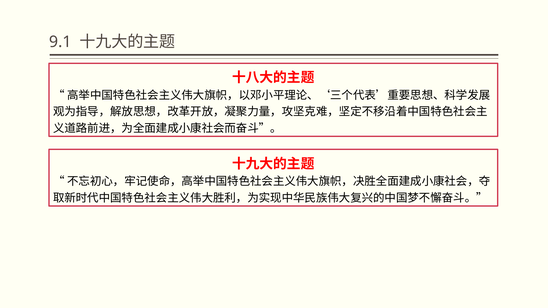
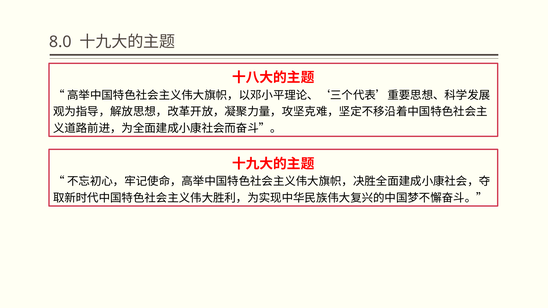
9.1: 9.1 -> 8.0
